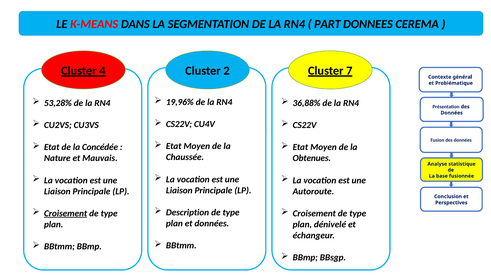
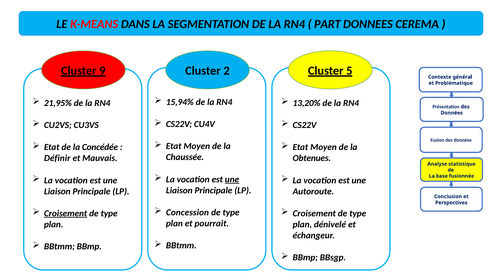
4: 4 -> 9
7: 7 -> 5
19,96%: 19,96% -> 15,94%
53,28%: 53,28% -> 21,95%
36,88%: 36,88% -> 13,20%
Nature: Nature -> Définir
une at (232, 179) underline: none -> present
Description: Description -> Concession
et données: données -> pourrait
